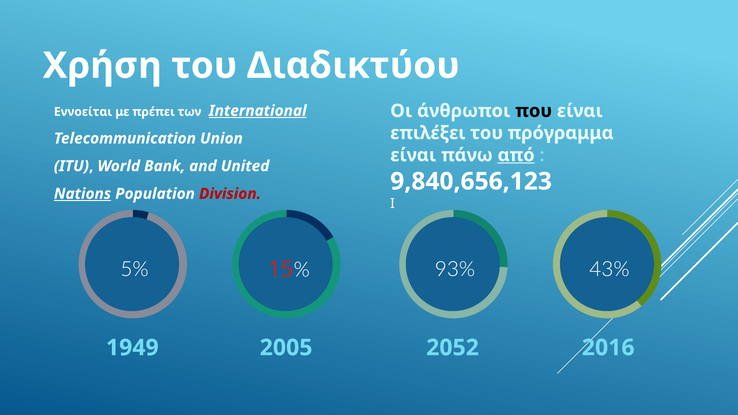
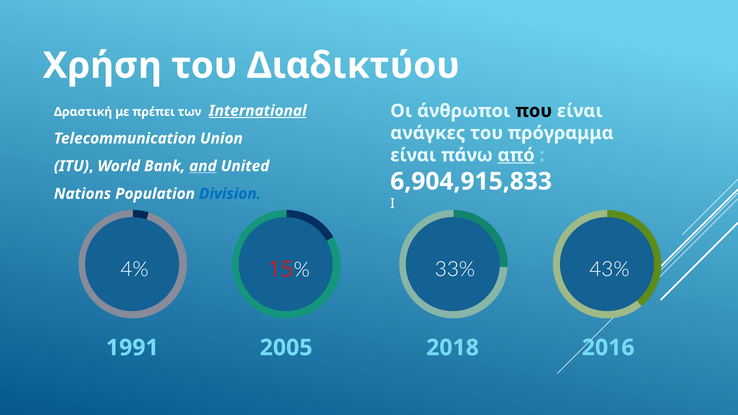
Εννοείται: Εννοείται -> Δραστική
επιλέξει: επιλέξει -> ανάγκες
and underline: none -> present
9,840,656,123: 9,840,656,123 -> 6,904,915,833
Nations underline: present -> none
Division colour: red -> blue
5%: 5% -> 4%
93%: 93% -> 33%
1949: 1949 -> 1991
2052: 2052 -> 2018
